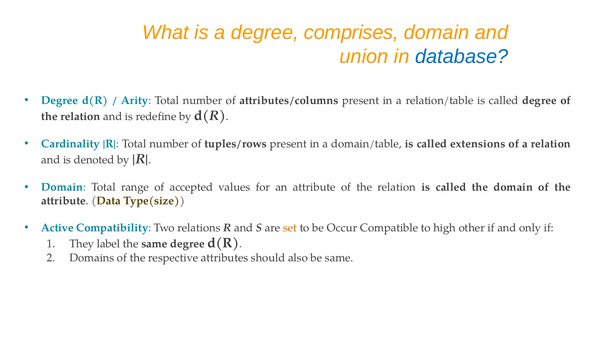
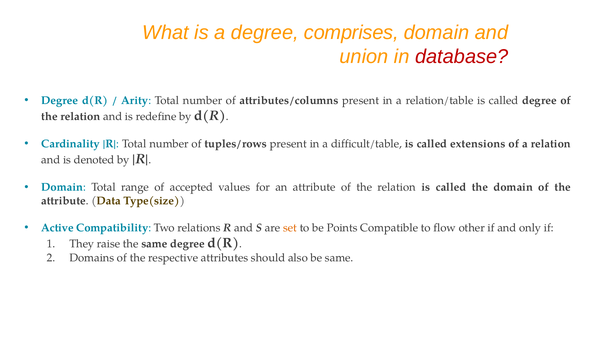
database colour: blue -> red
domain/table: domain/table -> difficult/table
Occur: Occur -> Points
high: high -> flow
label: label -> raise
